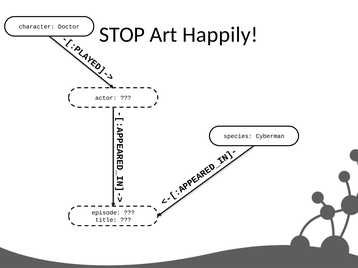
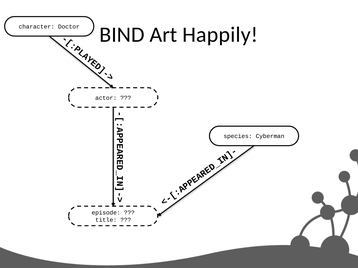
STOP: STOP -> BIND
